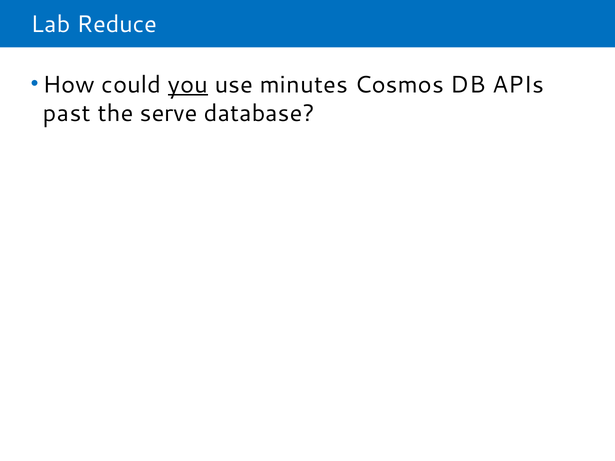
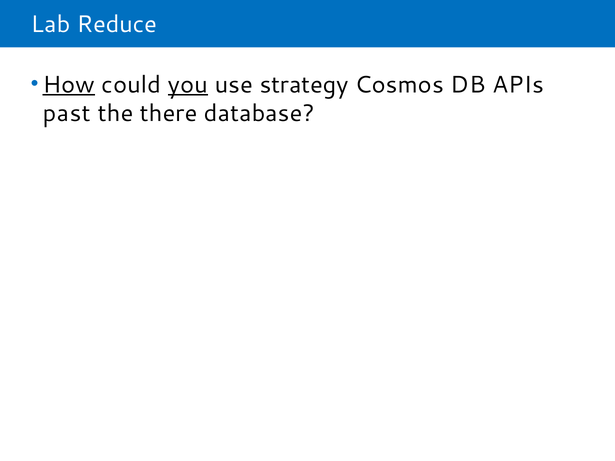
How underline: none -> present
minutes: minutes -> strategy
serve: serve -> there
